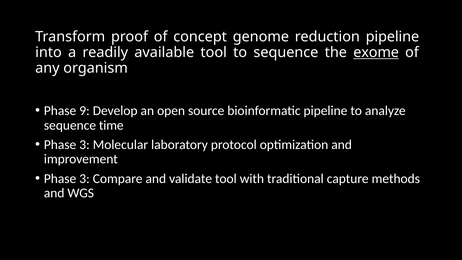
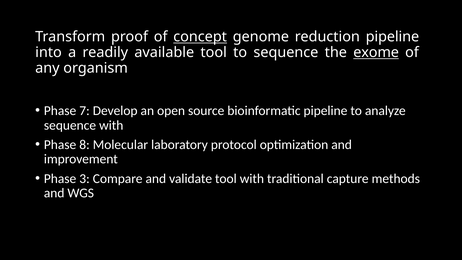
concept underline: none -> present
9: 9 -> 7
sequence time: time -> with
3 at (85, 145): 3 -> 8
